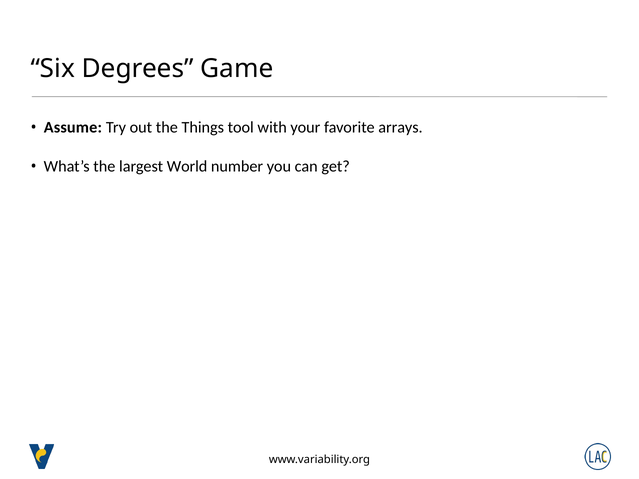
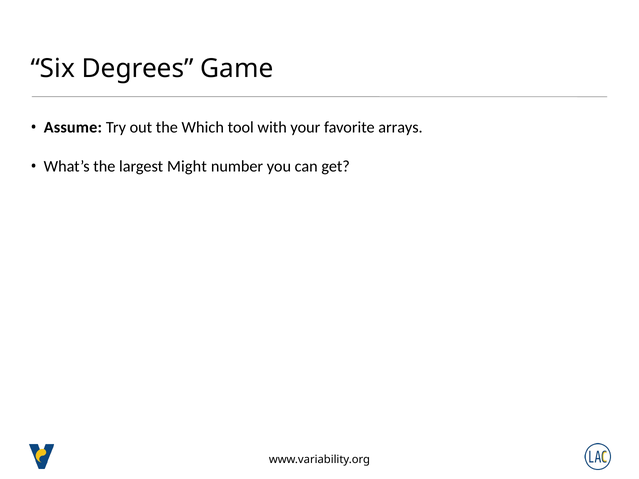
Things: Things -> Which
World: World -> Might
